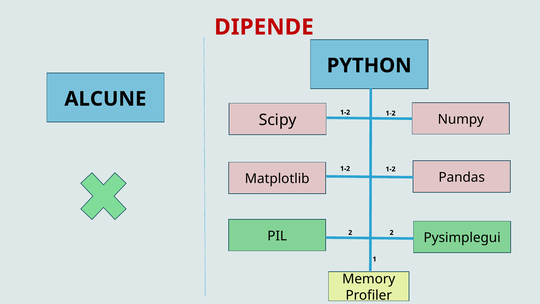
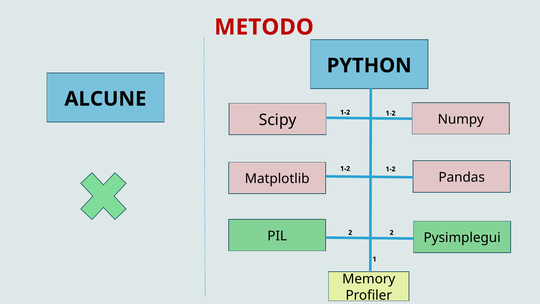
DIPENDE: DIPENDE -> METODO
